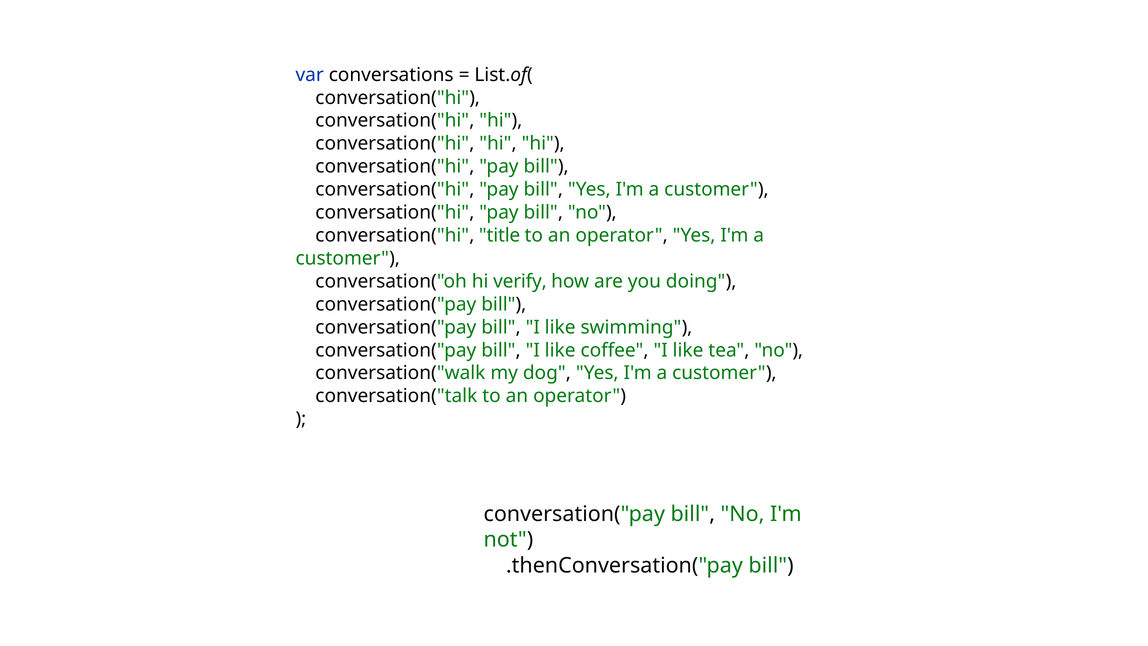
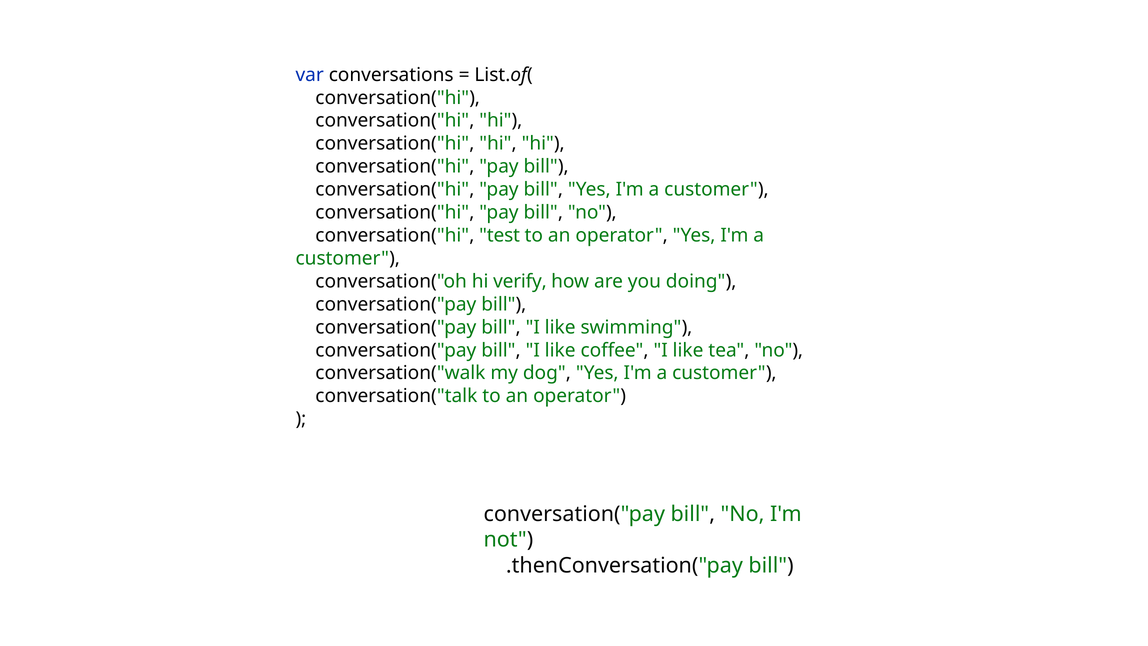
title: title -> test
